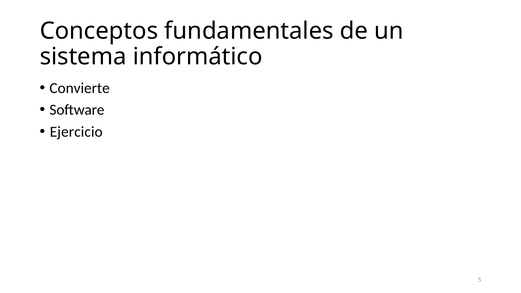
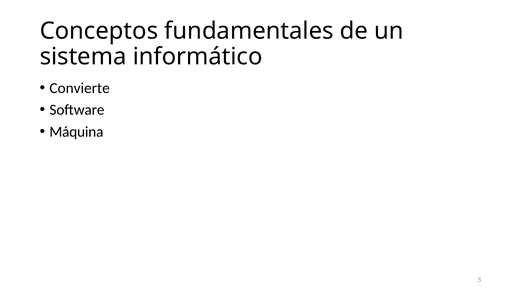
Ejercicio: Ejercicio -> Máquina
